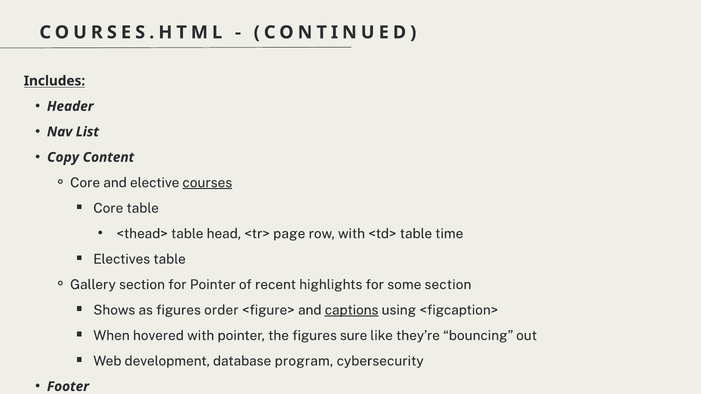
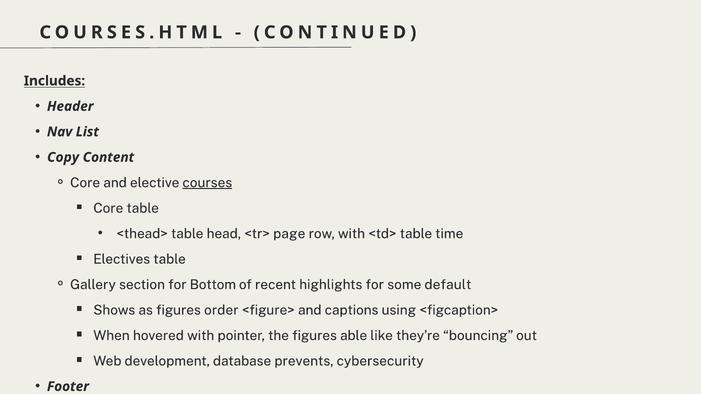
for Pointer: Pointer -> Bottom
some section: section -> default
captions underline: present -> none
sure: sure -> able
program: program -> prevents
